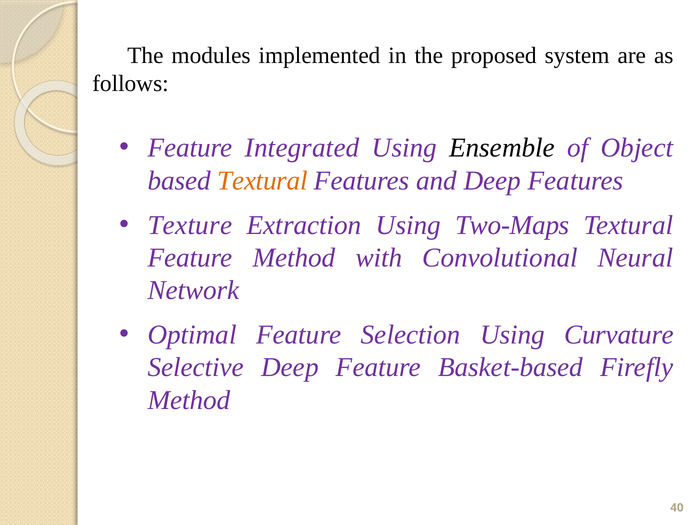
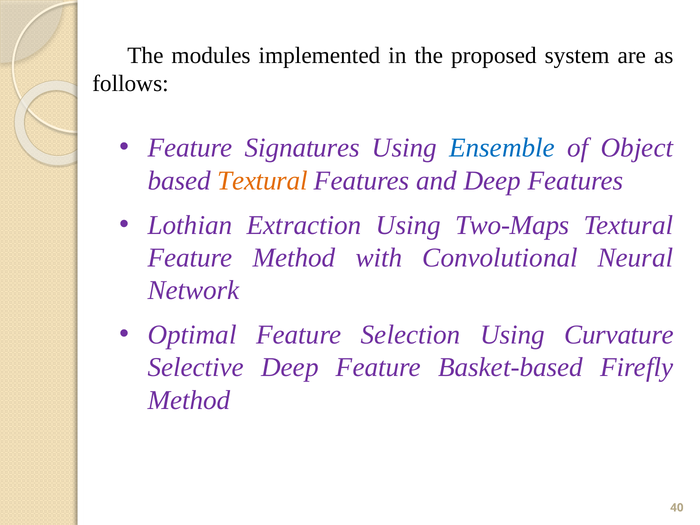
Integrated: Integrated -> Signatures
Ensemble colour: black -> blue
Texture: Texture -> Lothian
